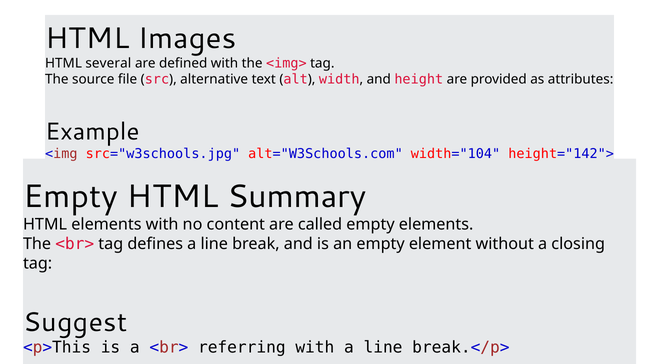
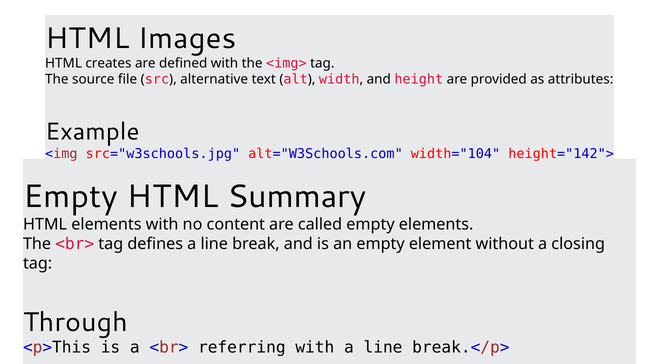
several: several -> creates
Suggest: Suggest -> Through
